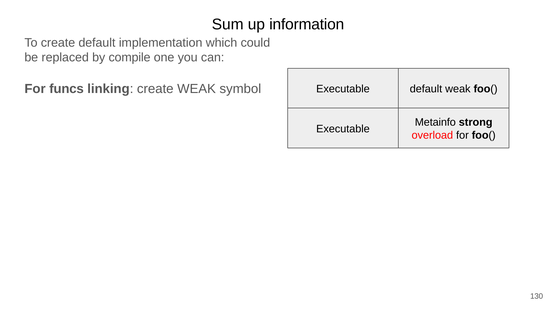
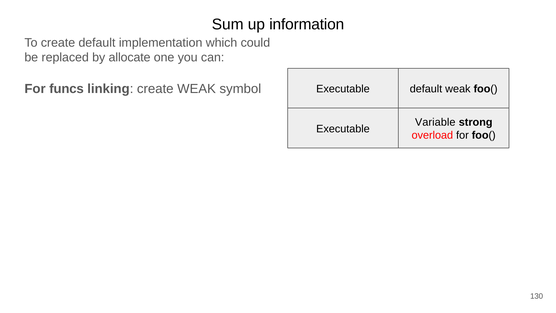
compile: compile -> allocate
Metainfo: Metainfo -> Variable
